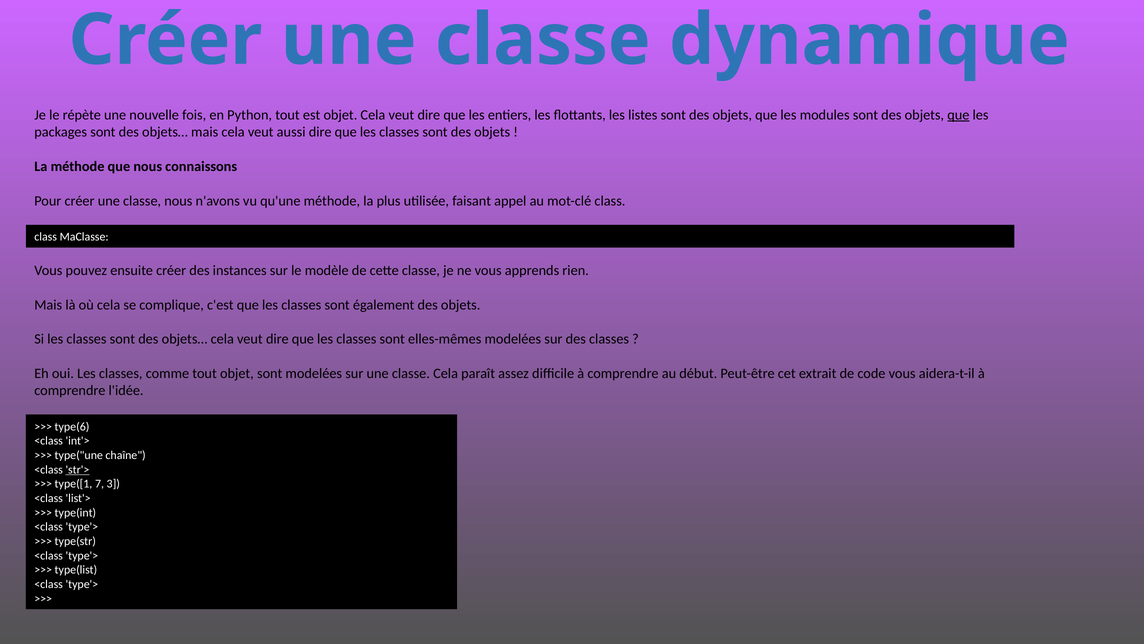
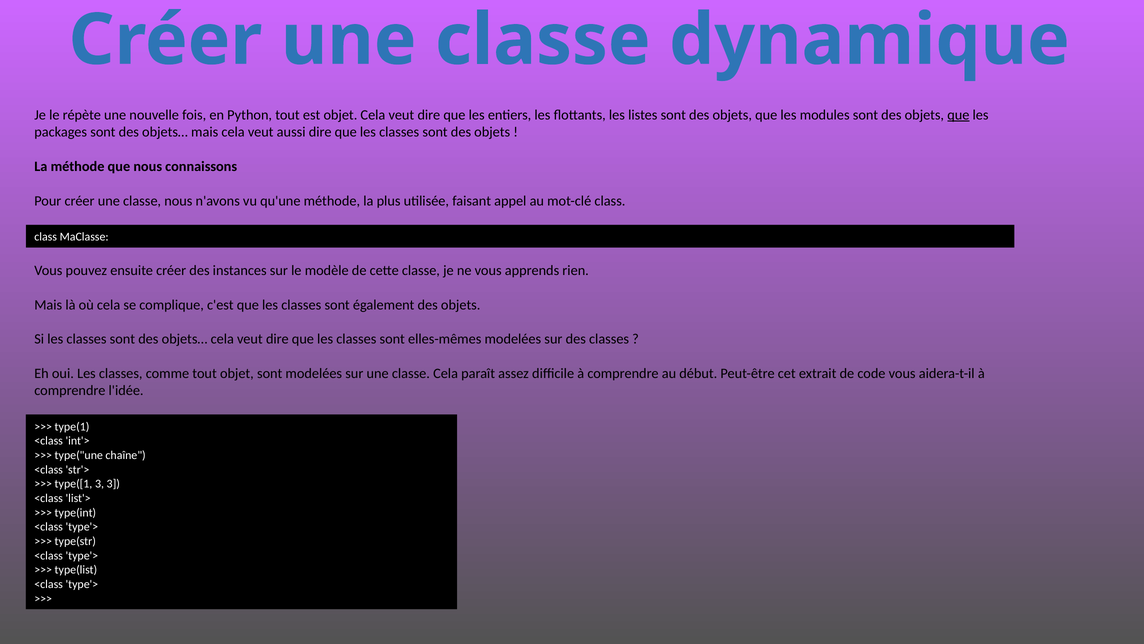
type(6: type(6 -> type(1
str'> underline: present -> none
type([1 7: 7 -> 3
